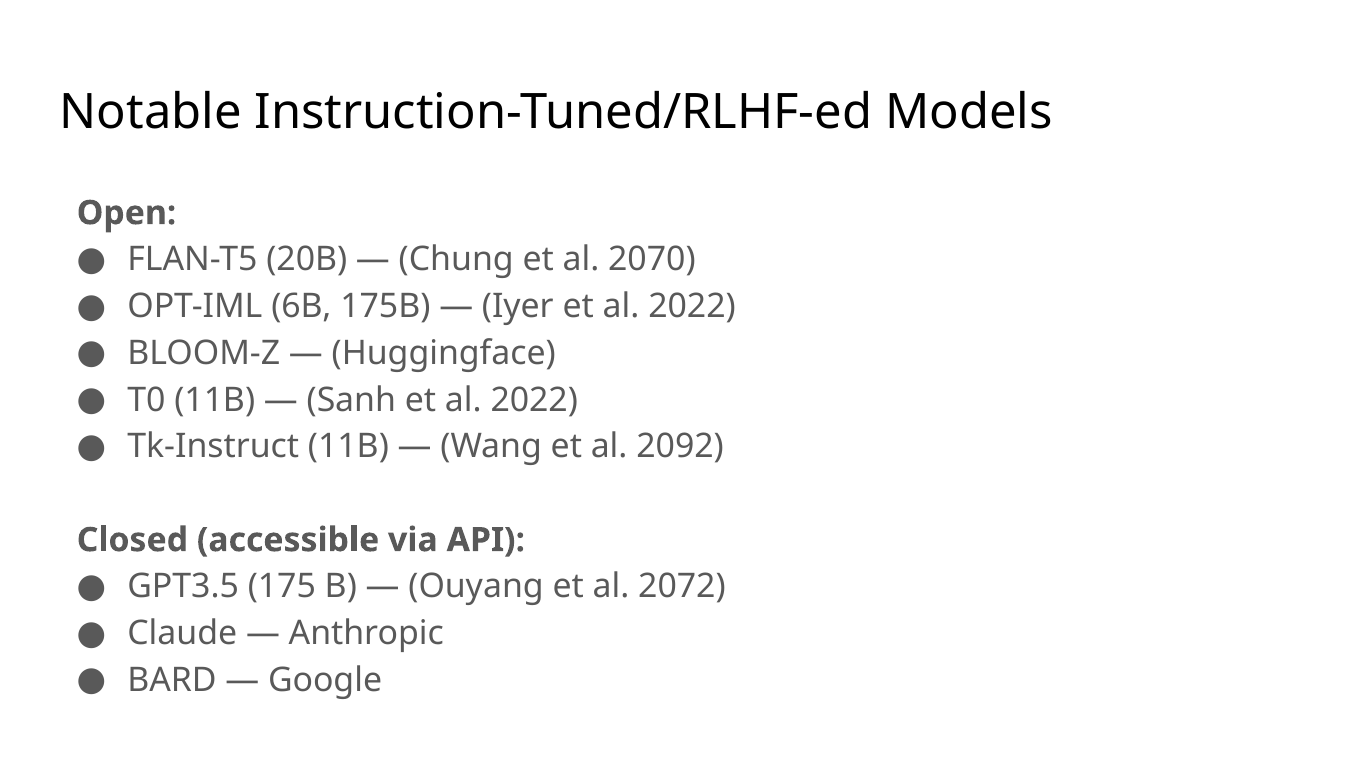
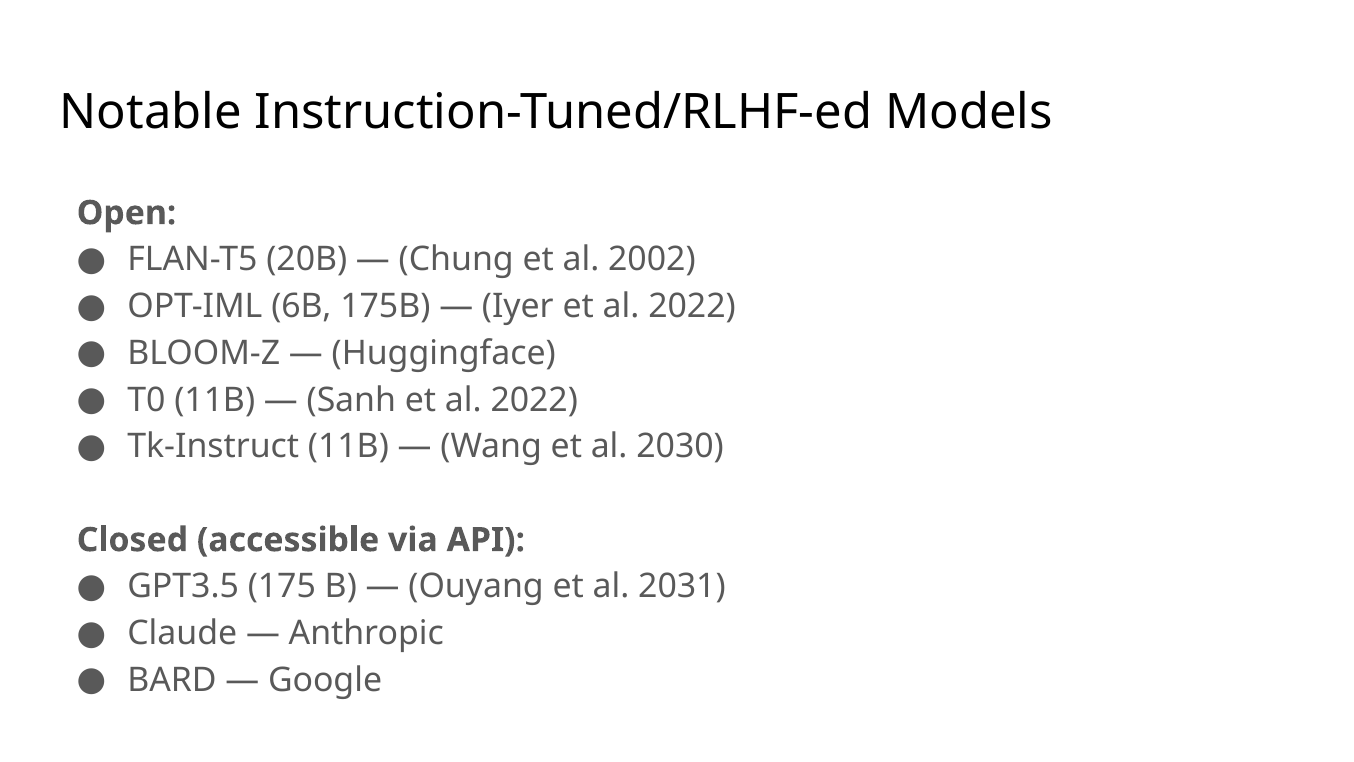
2070: 2070 -> 2002
2092: 2092 -> 2030
2072: 2072 -> 2031
